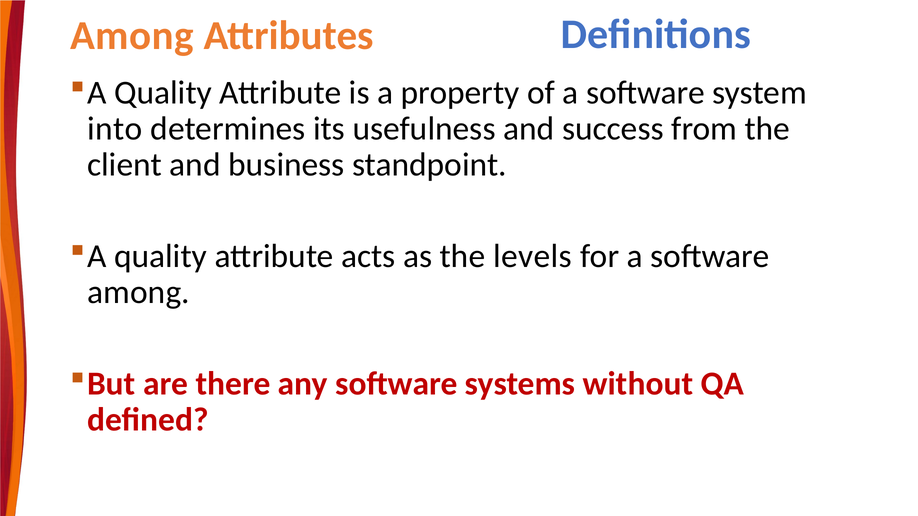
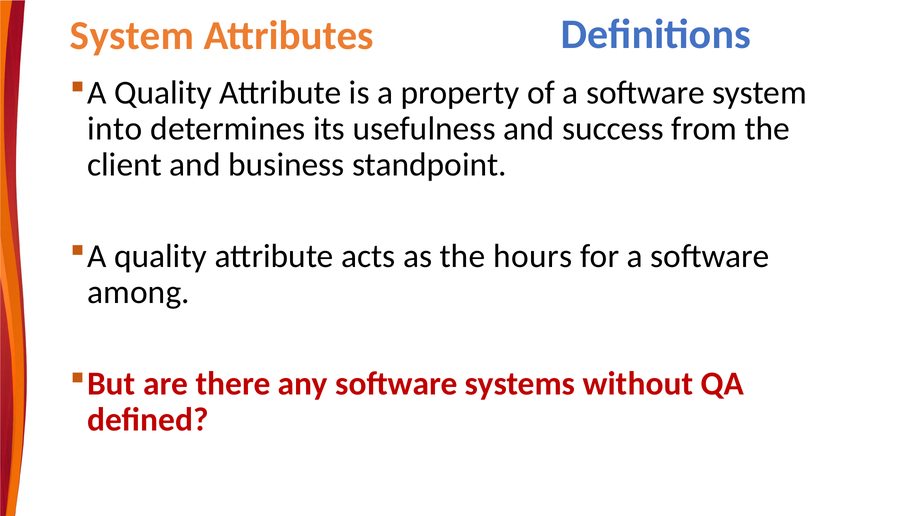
Among at (132, 36): Among -> System
levels: levels -> hours
